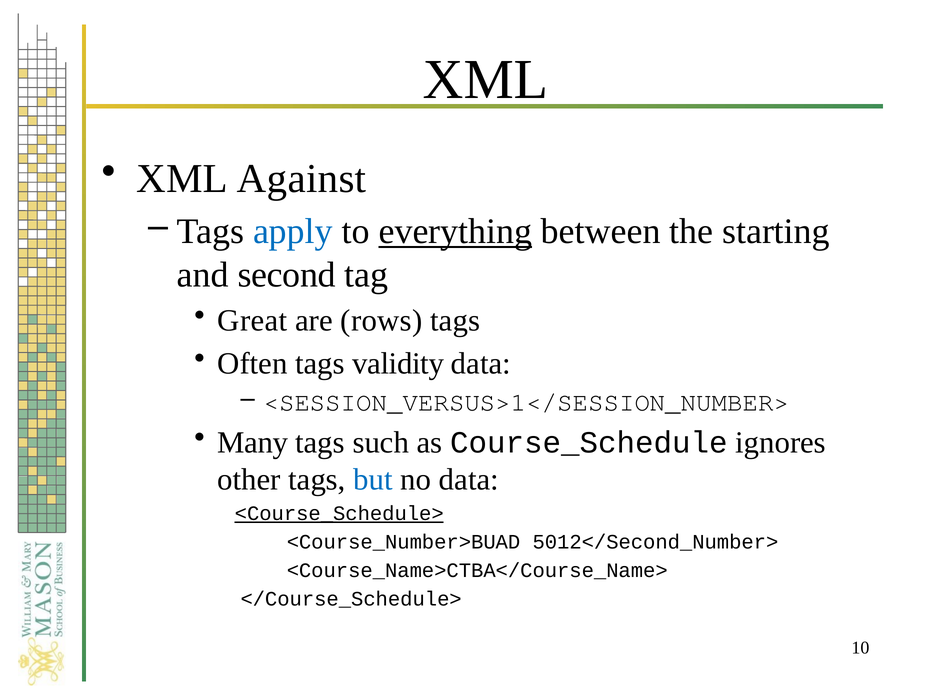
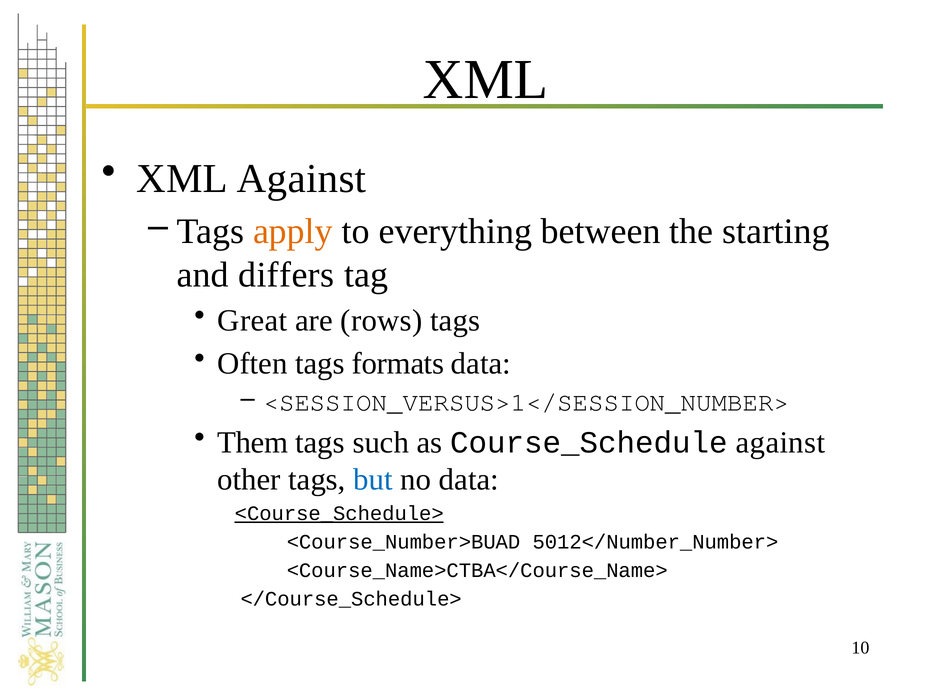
apply colour: blue -> orange
everything underline: present -> none
second: second -> differs
validity: validity -> formats
Many: Many -> Them
Course_Schedule ignores: ignores -> against
5012</Second_Number>: 5012</Second_Number> -> 5012</Number_Number>
